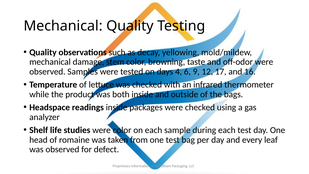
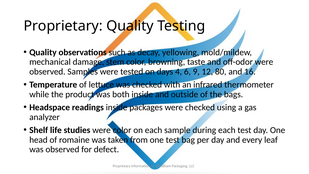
Mechanical at (63, 26): Mechanical -> Proprietary
17: 17 -> 80
